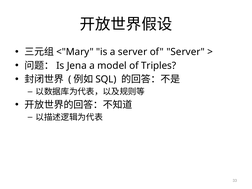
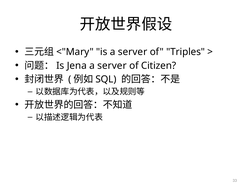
of Server: Server -> Triples
model at (112, 66): model -> server
Triples: Triples -> Citizen
